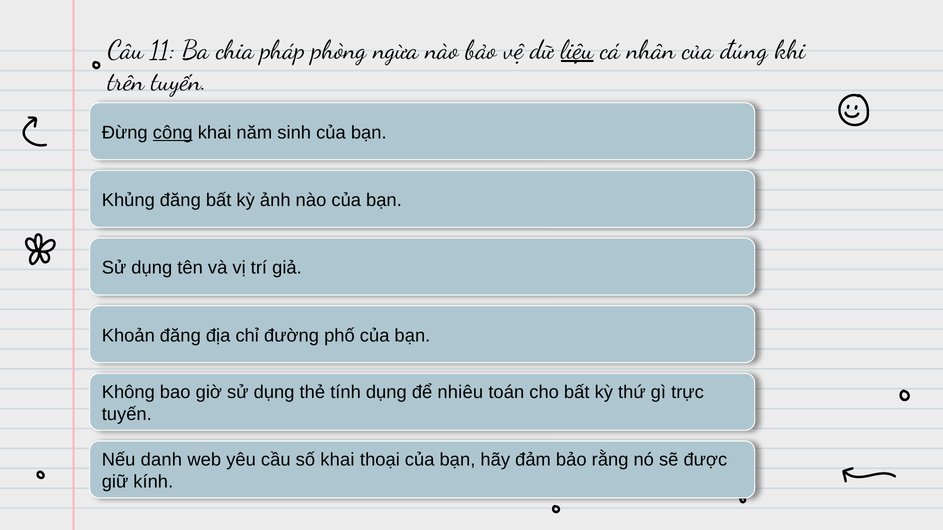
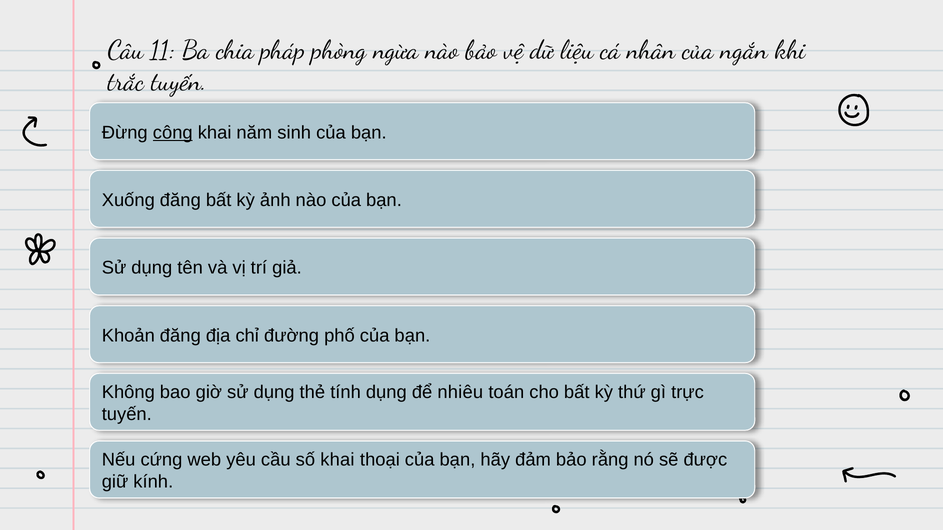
liệu underline: present -> none
đúng: đúng -> ngắn
trên: trên -> trắc
Khủng: Khủng -> Xuống
danh: danh -> cứng
